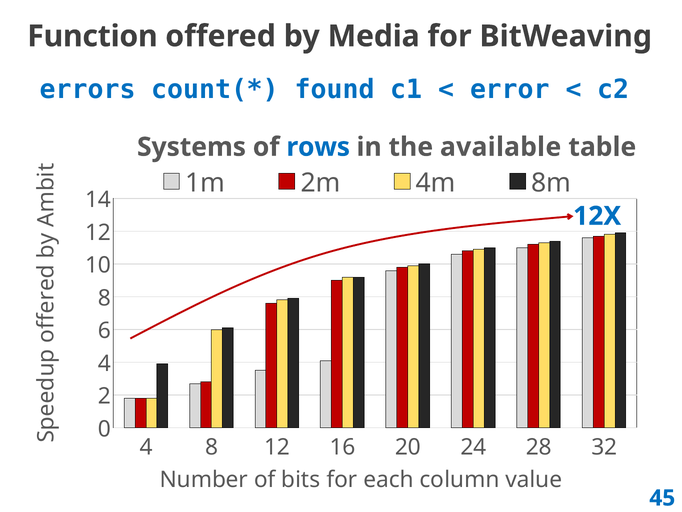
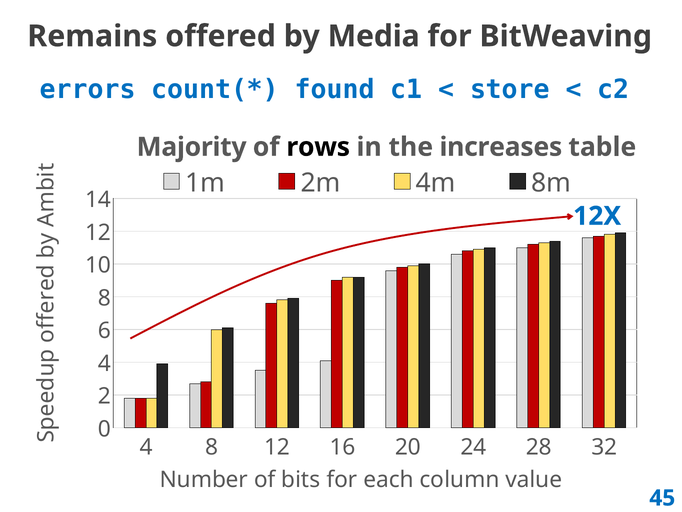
Function: Function -> Remains
error: error -> store
Systems: Systems -> Majority
rows colour: blue -> black
available: available -> increases
